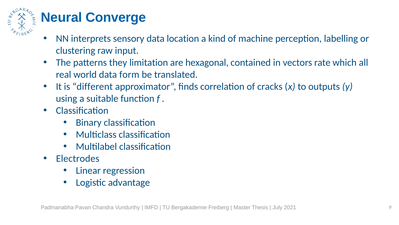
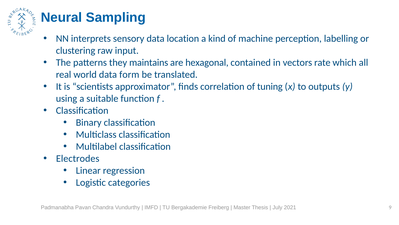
Converge: Converge -> Sampling
limitation: limitation -> maintains
different: different -> scientists
cracks: cracks -> tuning
advantage: advantage -> categories
